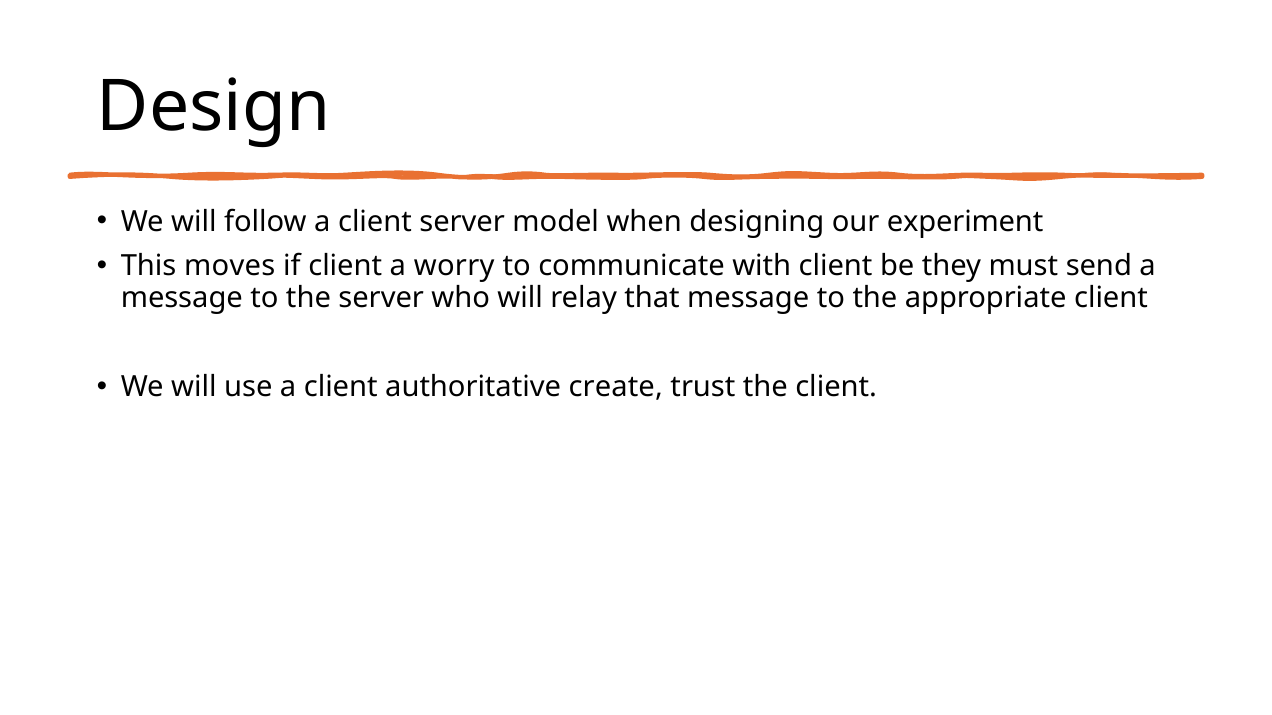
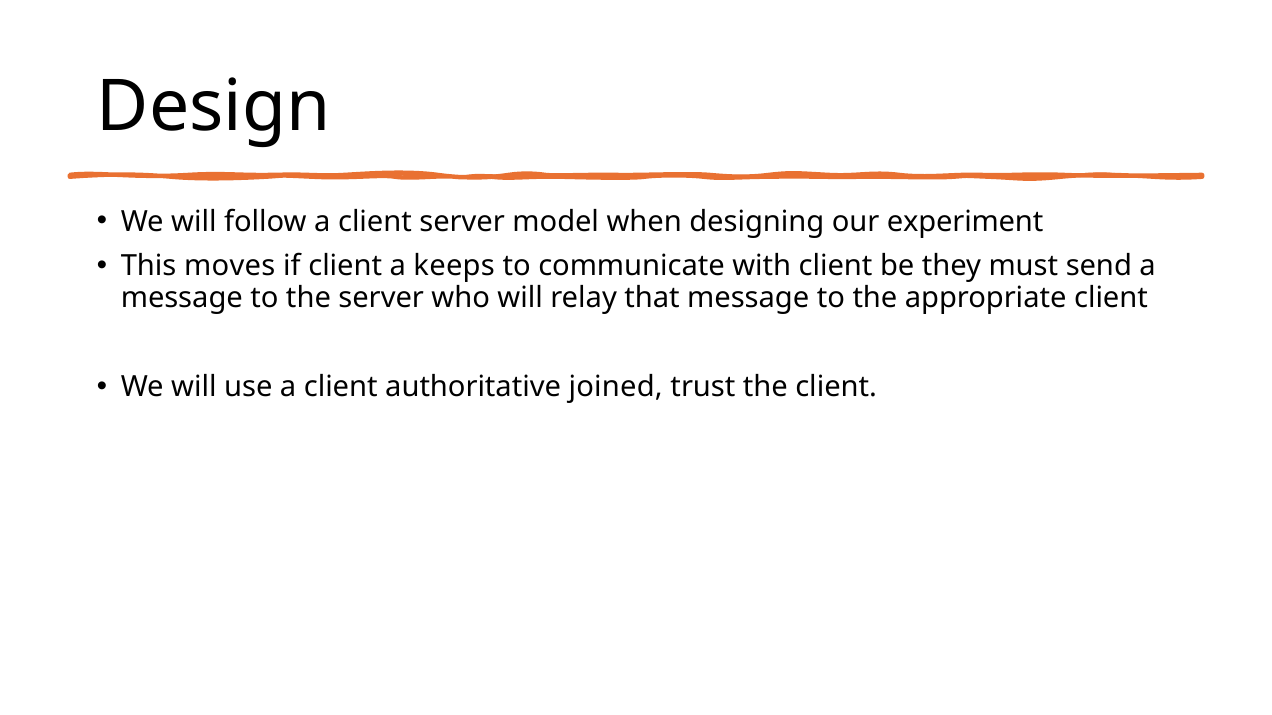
worry: worry -> keeps
create: create -> joined
